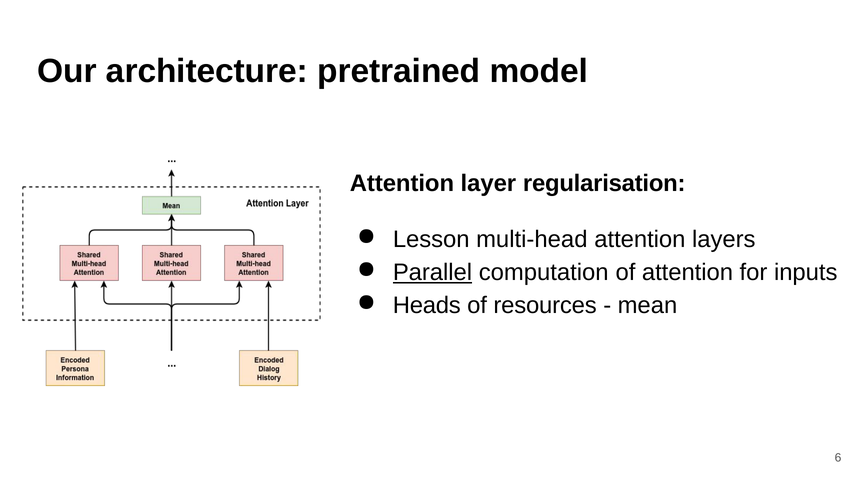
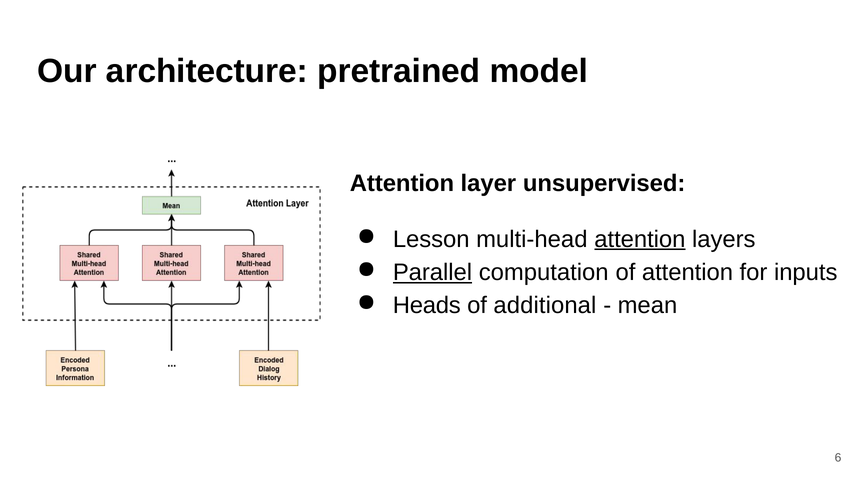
regularisation: regularisation -> unsupervised
attention at (640, 239) underline: none -> present
resources: resources -> additional
